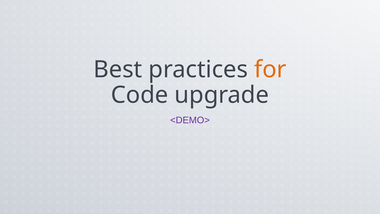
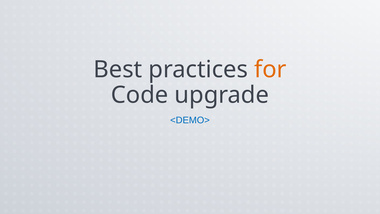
<DEMO> colour: purple -> blue
